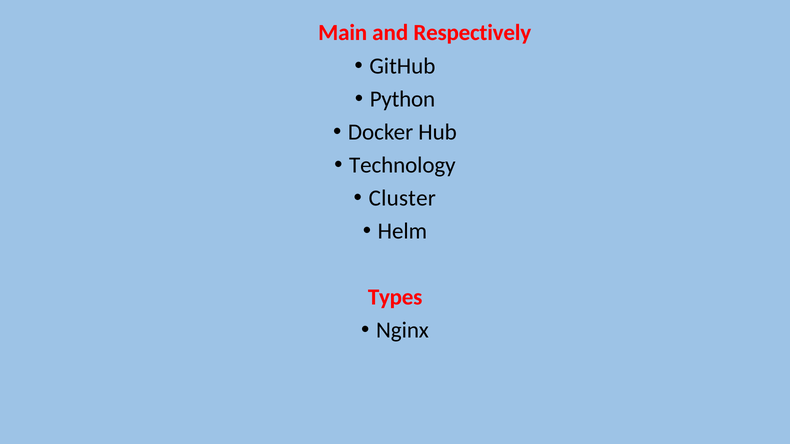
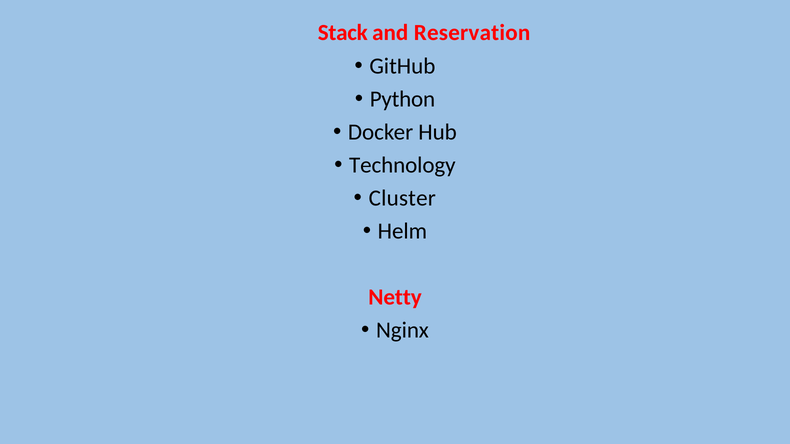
Main: Main -> Stack
Respectively: Respectively -> Reservation
Types: Types -> Netty
